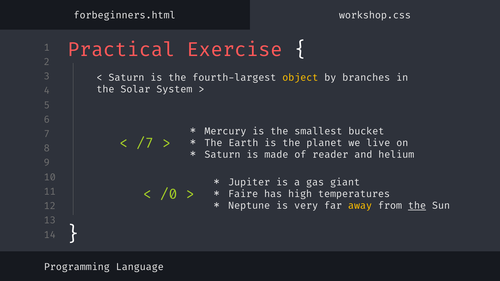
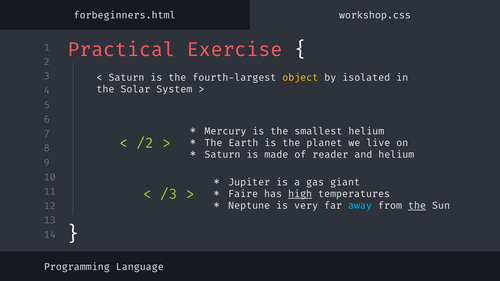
branches: branches -> isolated
smallest bucket: bucket -> helium
/7: /7 -> /2
/0: /0 -> /3
high underline: none -> present
away colour: yellow -> light blue
